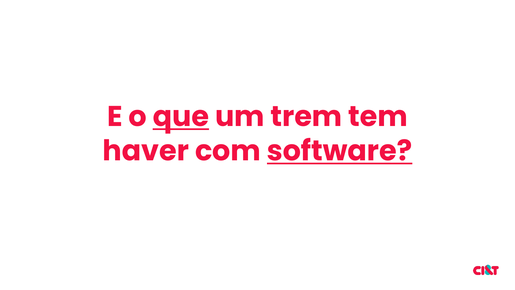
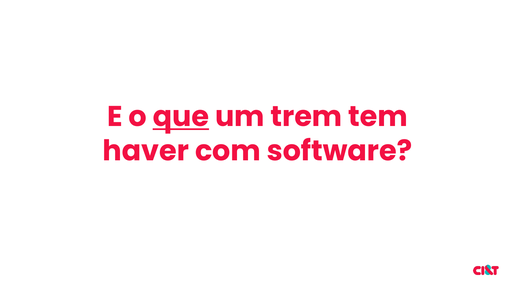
software underline: present -> none
